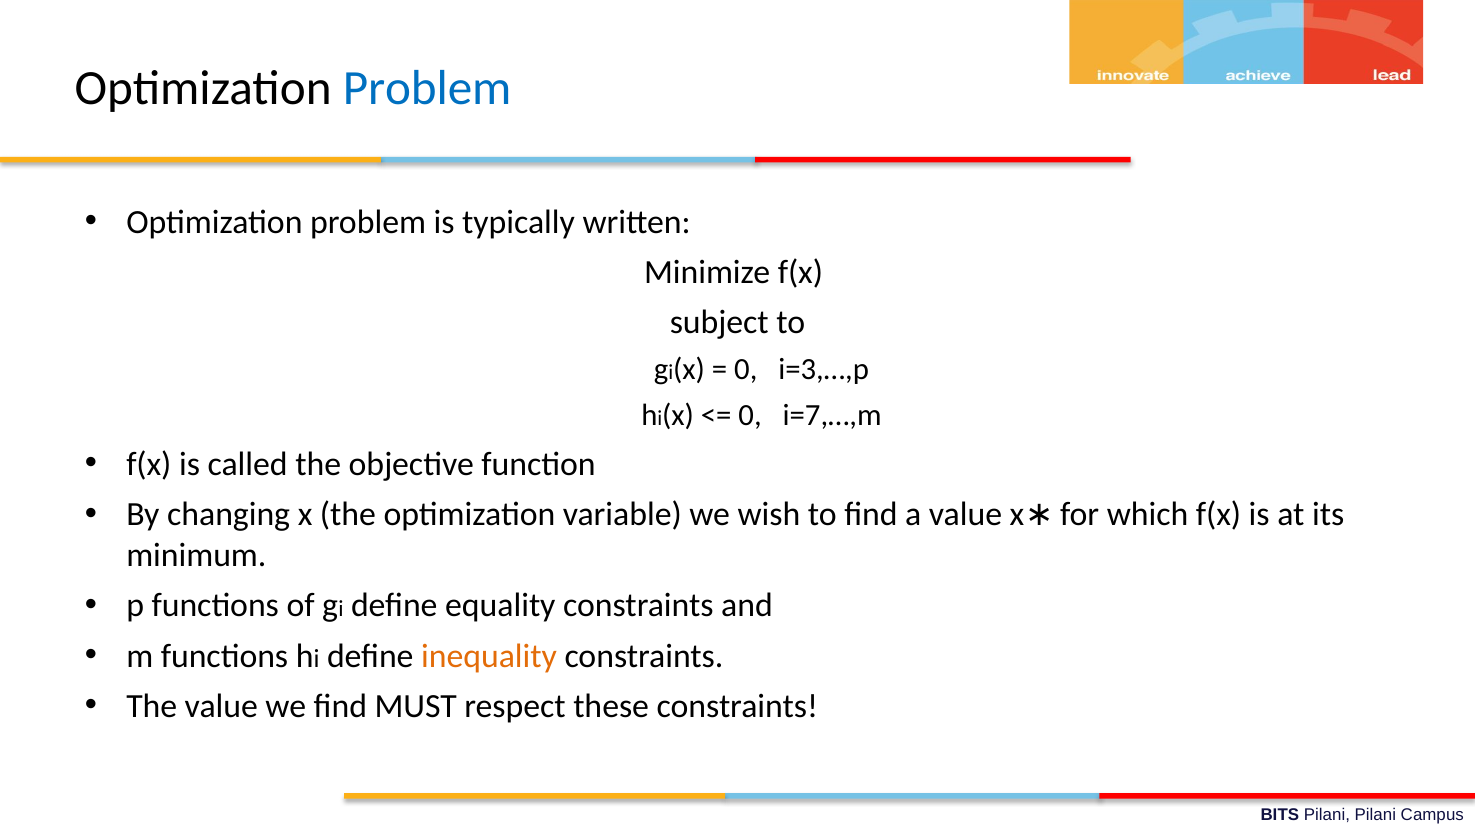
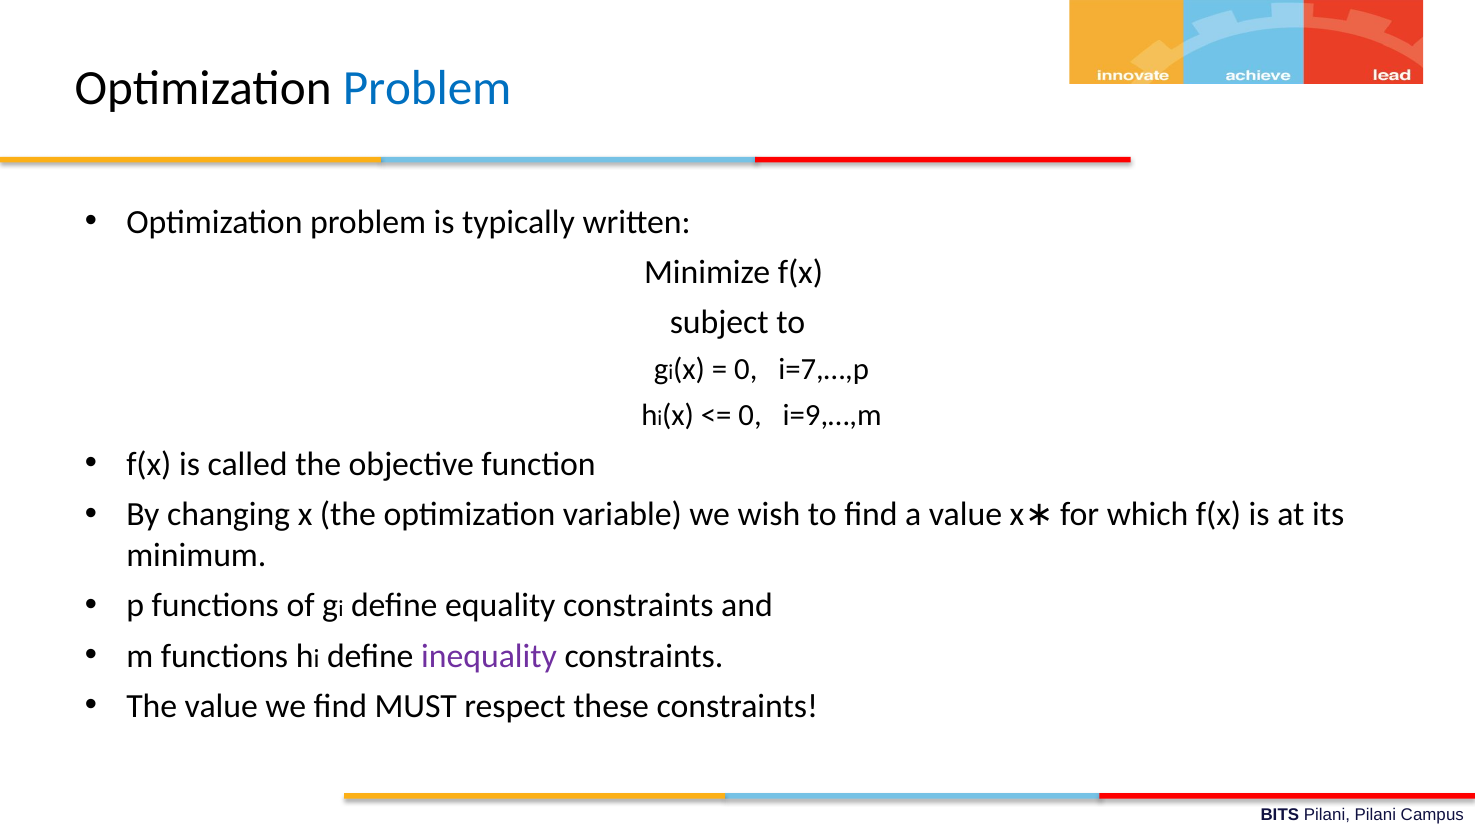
i=3,…,p: i=3,…,p -> i=7,…,p
i=7,…,m: i=7,…,m -> i=9,…,m
inequality colour: orange -> purple
